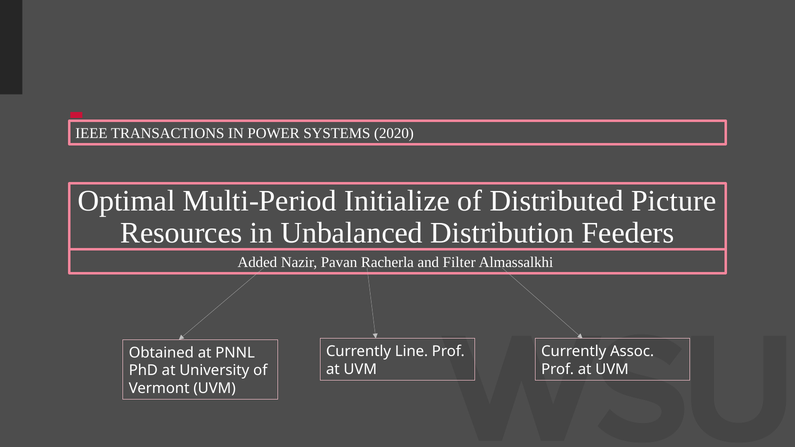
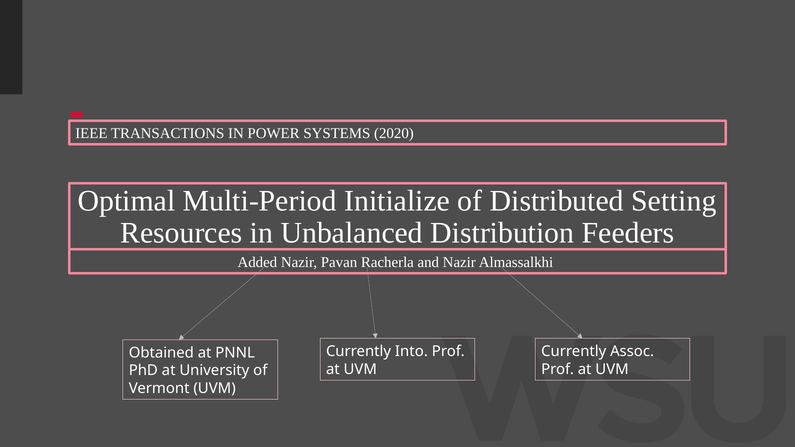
Picture: Picture -> Setting
and Filter: Filter -> Nazir
Line: Line -> Into
